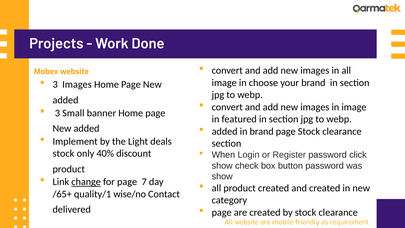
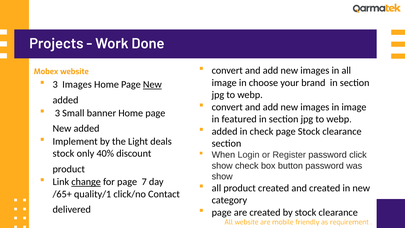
New at (152, 85) underline: none -> present
in brand: brand -> check
wise/no: wise/no -> click/no
